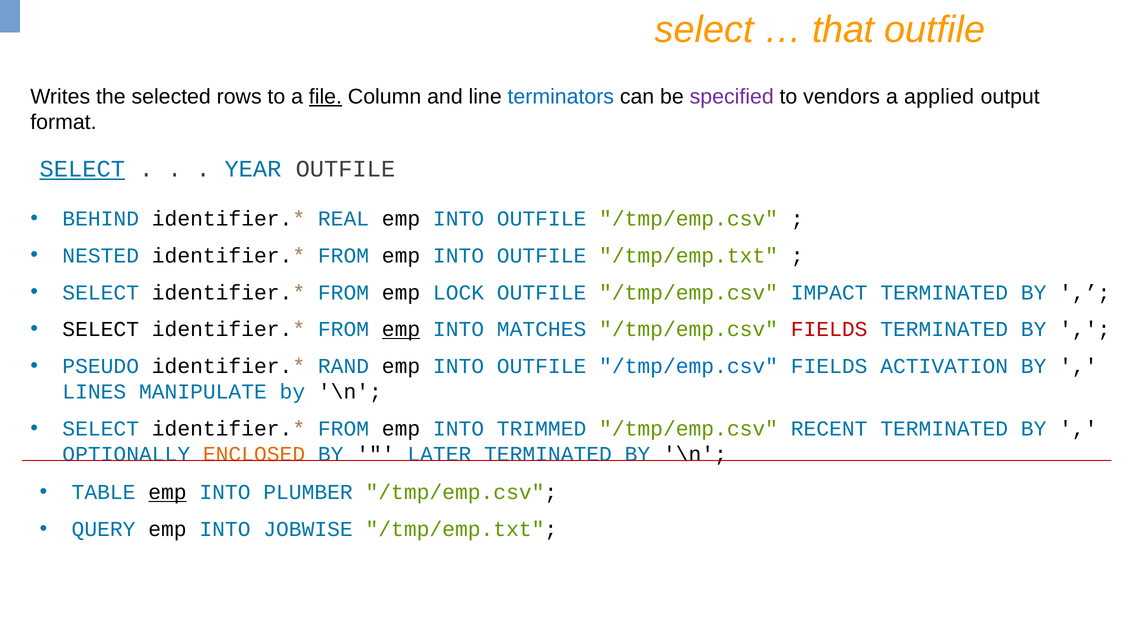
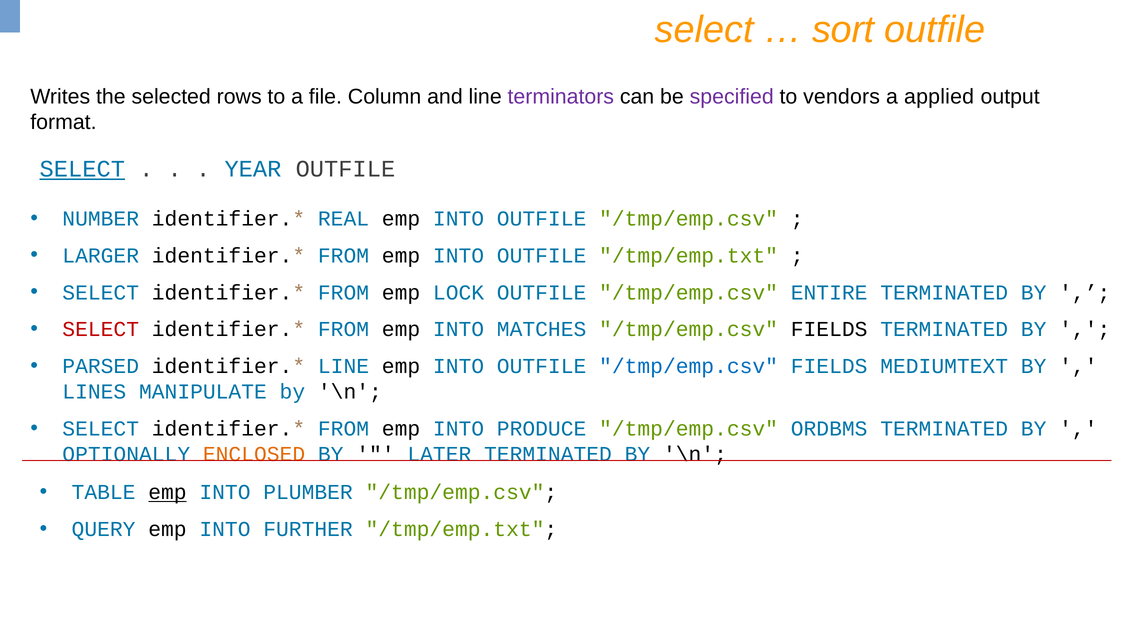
that: that -> sort
file underline: present -> none
terminators colour: blue -> purple
BEHIND: BEHIND -> NUMBER
NESTED: NESTED -> LARGER
IMPACT: IMPACT -> ENTIRE
SELECT at (101, 329) colour: black -> red
emp at (401, 329) underline: present -> none
FIELDS at (829, 329) colour: red -> black
PSEUDO: PSEUDO -> PARSED
RAND at (344, 366): RAND -> LINE
ACTIVATION: ACTIVATION -> MEDIUMTEXT
TRIMMED: TRIMMED -> PRODUCE
RECENT: RECENT -> ORDBMS
JOBWISE: JOBWISE -> FURTHER
